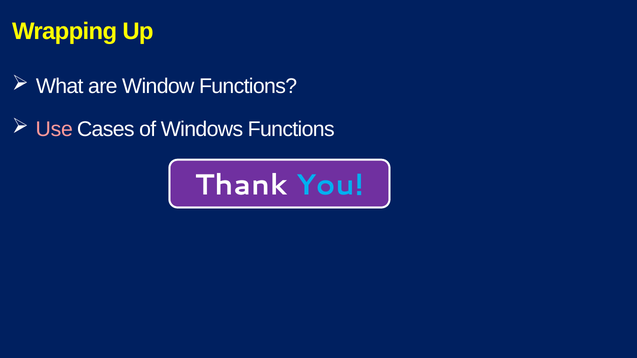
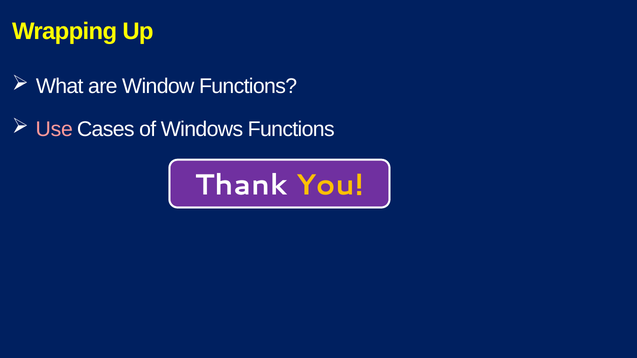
You colour: light blue -> yellow
